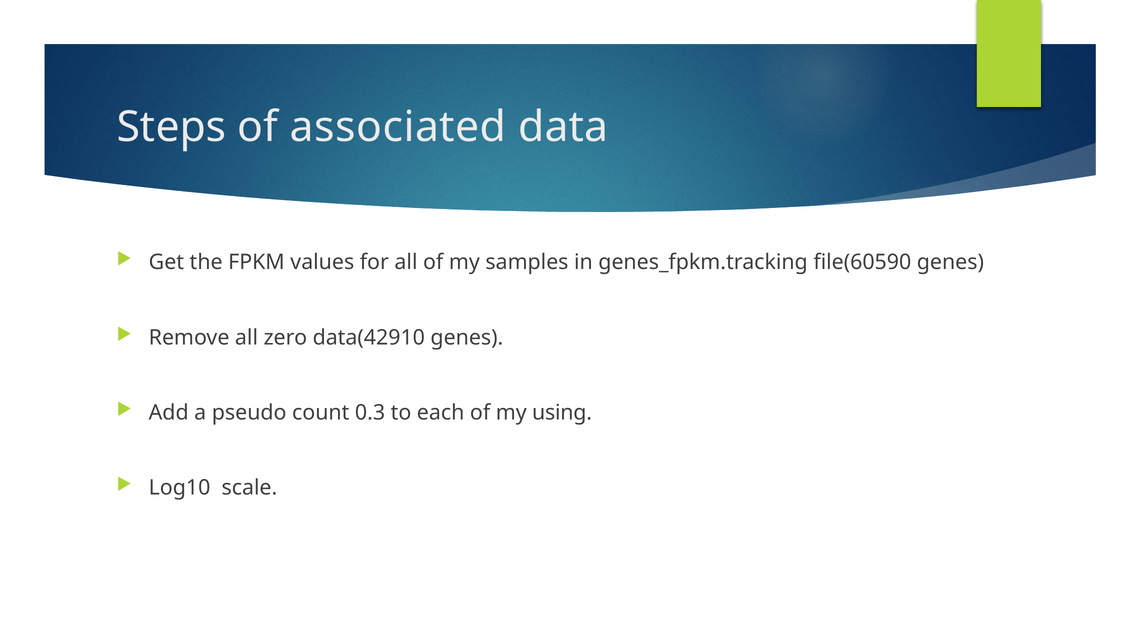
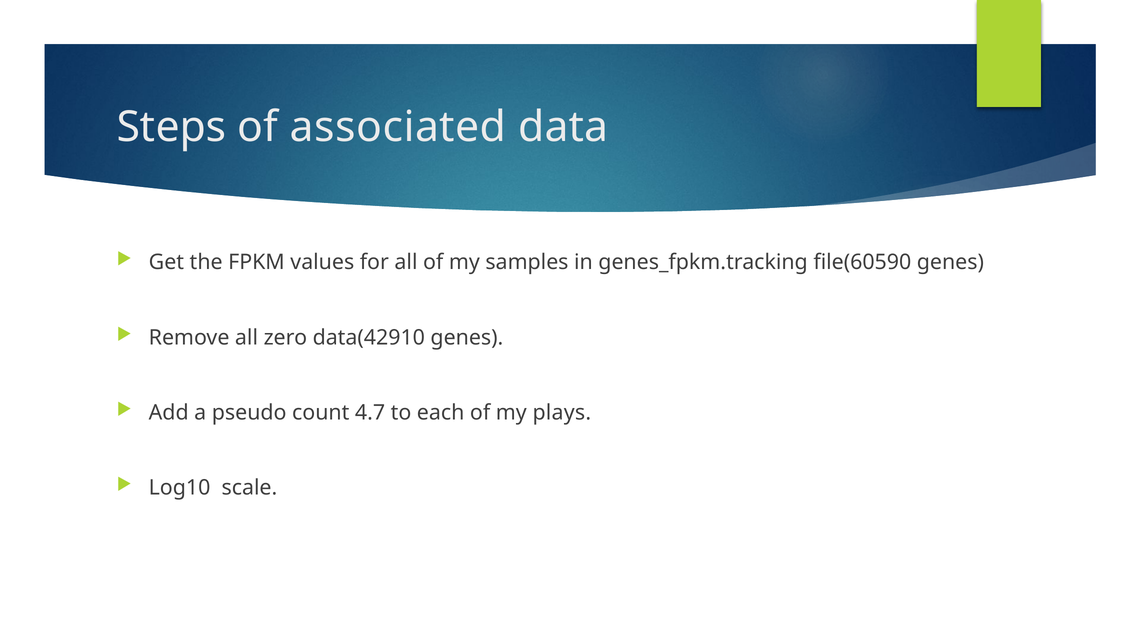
0.3: 0.3 -> 4.7
using: using -> plays
